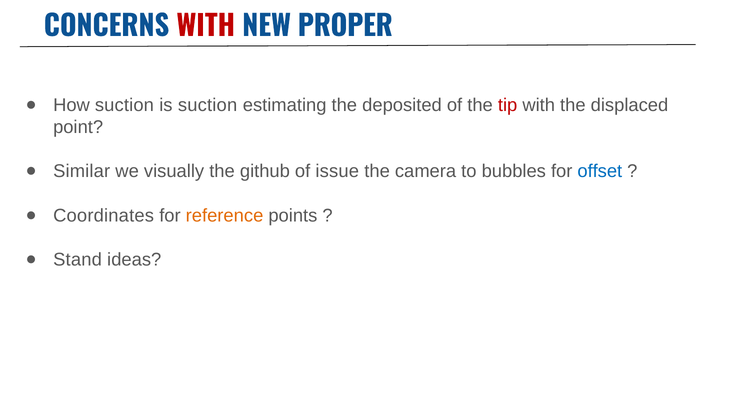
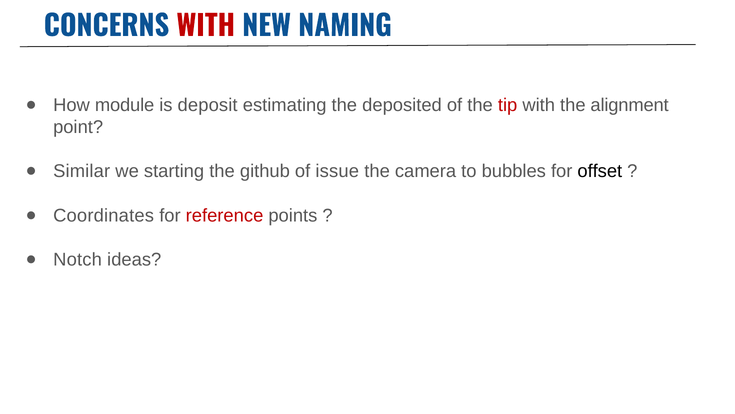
PROPER: PROPER -> NAMING
How suction: suction -> module
is suction: suction -> deposit
displaced: displaced -> alignment
visually: visually -> starting
offset colour: blue -> black
reference colour: orange -> red
Stand: Stand -> Notch
